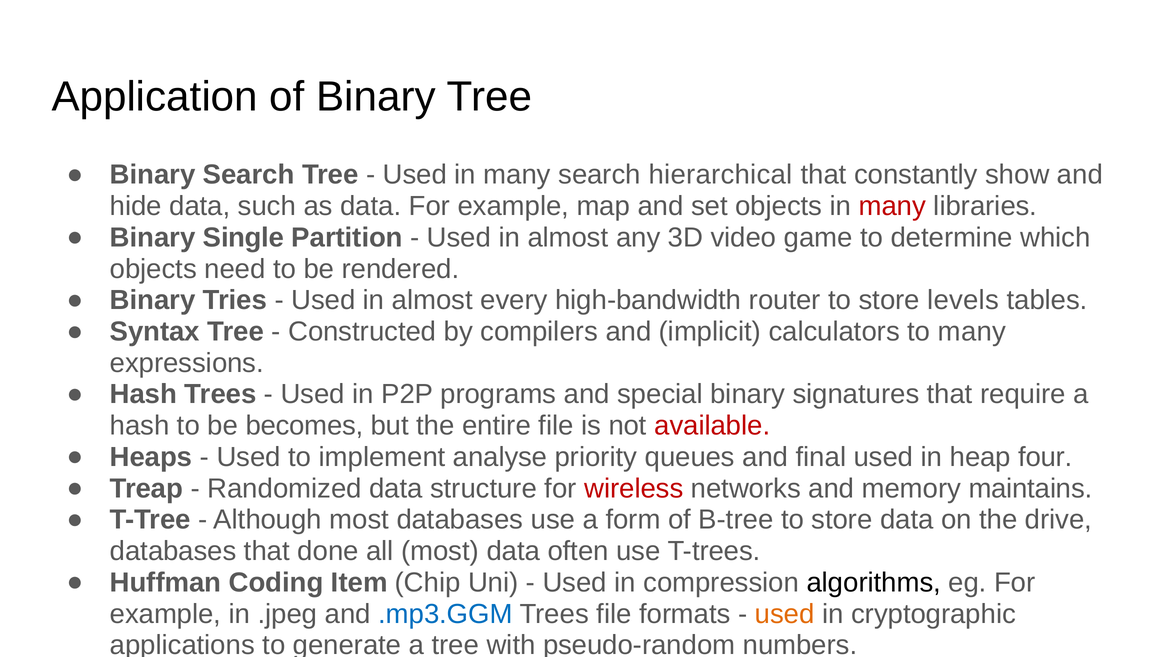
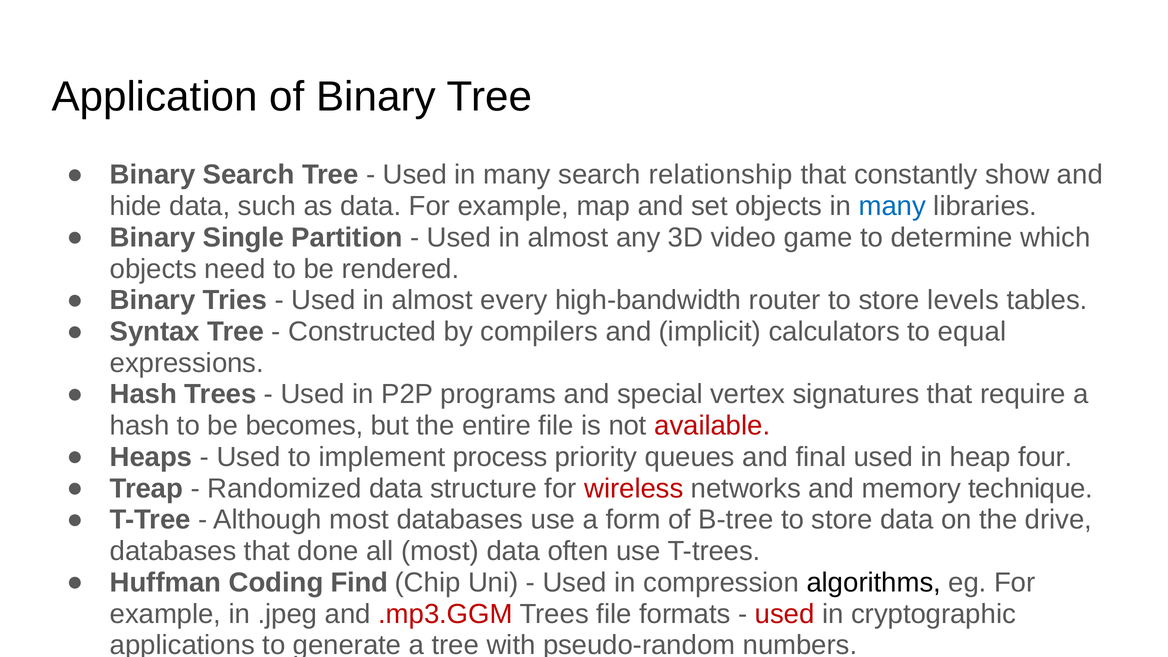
hierarchical: hierarchical -> relationship
many at (892, 206) colour: red -> blue
to many: many -> equal
special binary: binary -> vertex
analyse: analyse -> process
maintains: maintains -> technique
Item: Item -> Find
.mp3.GGM colour: blue -> red
used at (785, 614) colour: orange -> red
